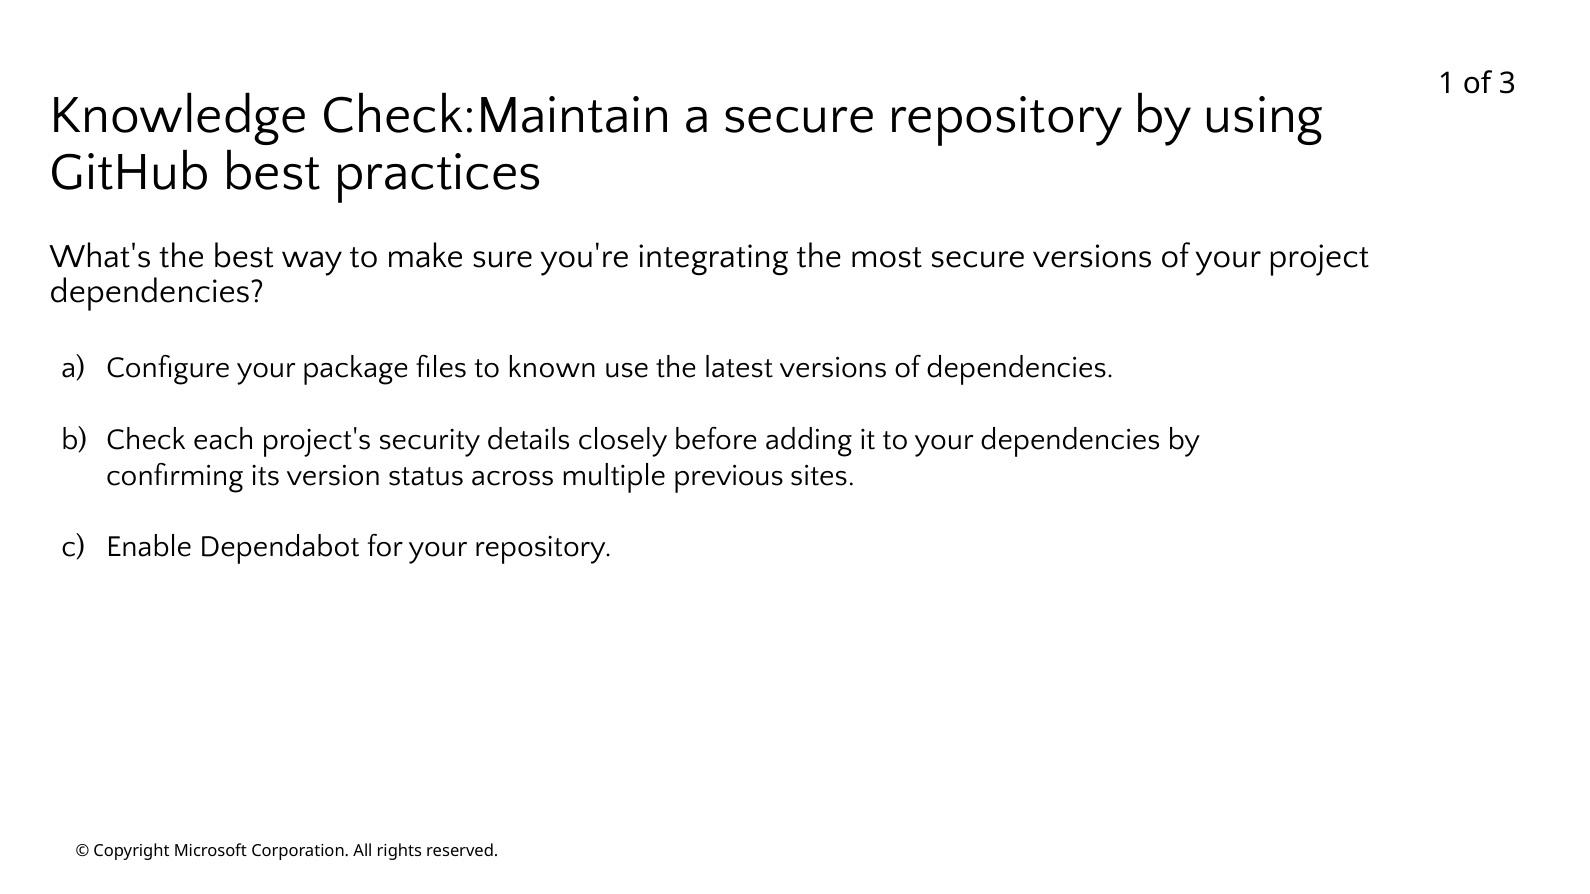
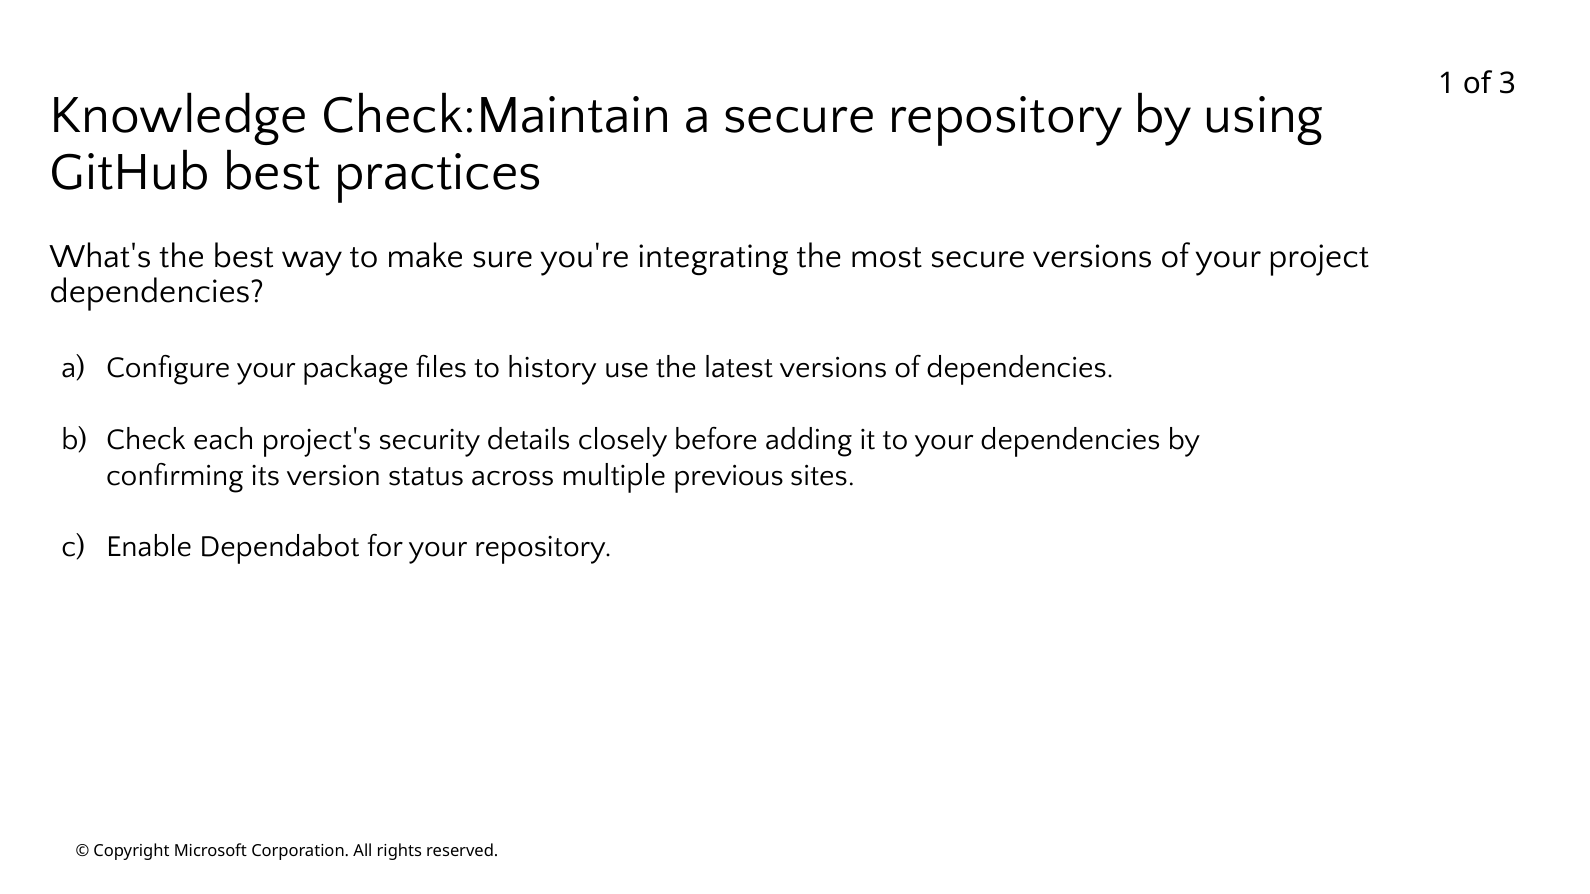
known: known -> history
